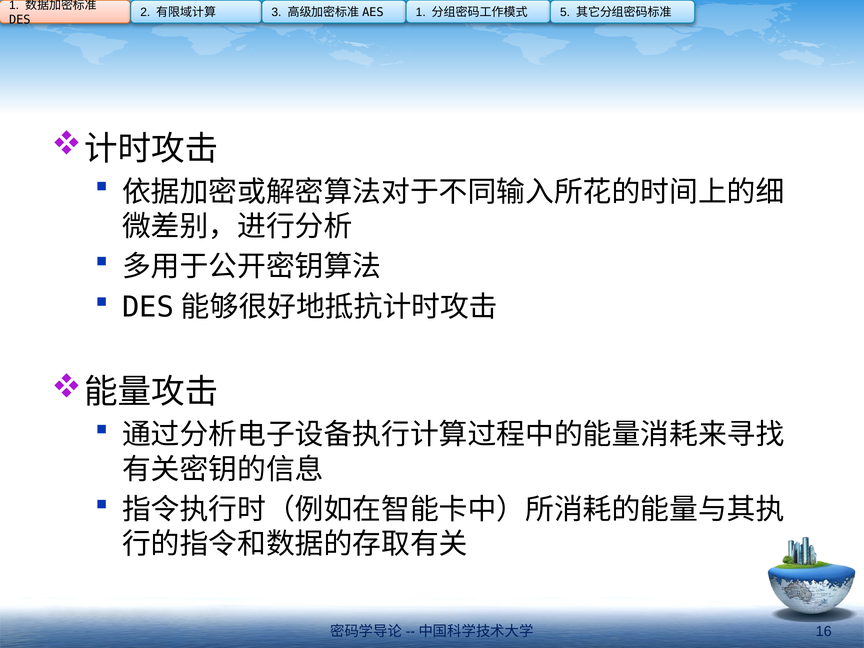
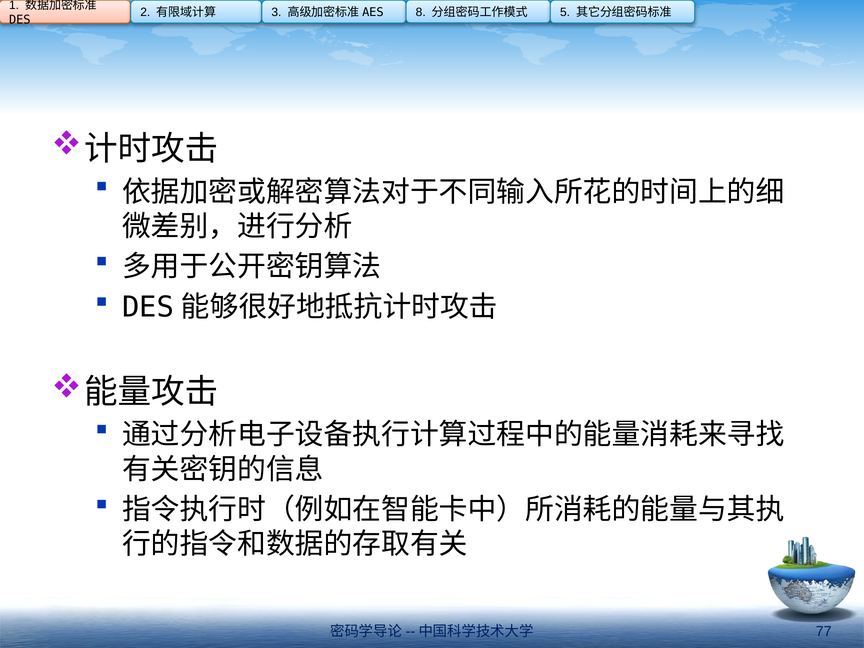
1 at (421, 12): 1 -> 8
16: 16 -> 77
